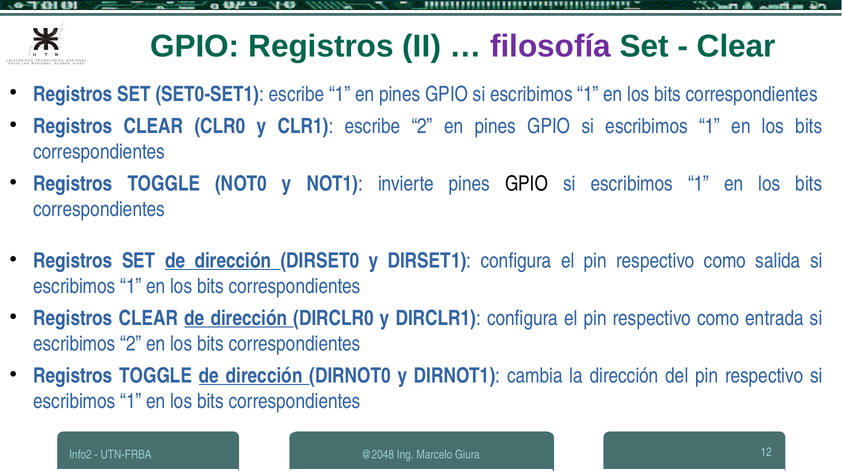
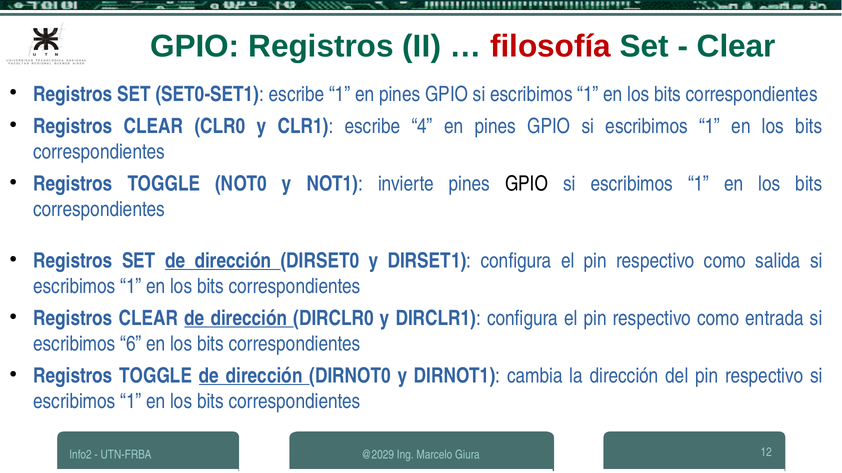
filosofía colour: purple -> red
escribe 2: 2 -> 4
escribimos 2: 2 -> 6
@2048: @2048 -> @2029
